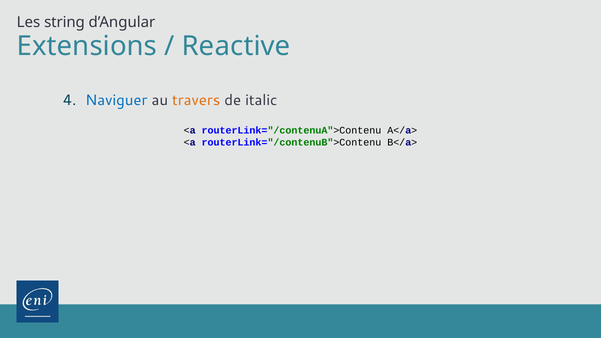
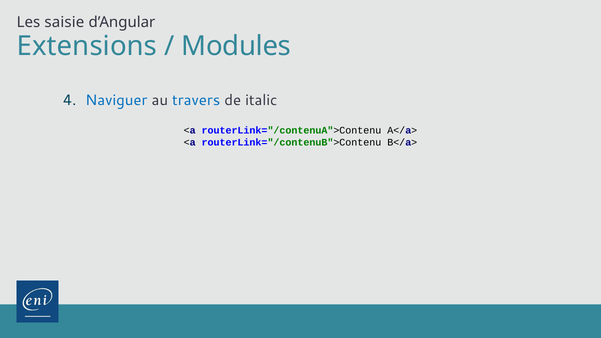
string: string -> saisie
Reactive: Reactive -> Modules
travers colour: orange -> blue
